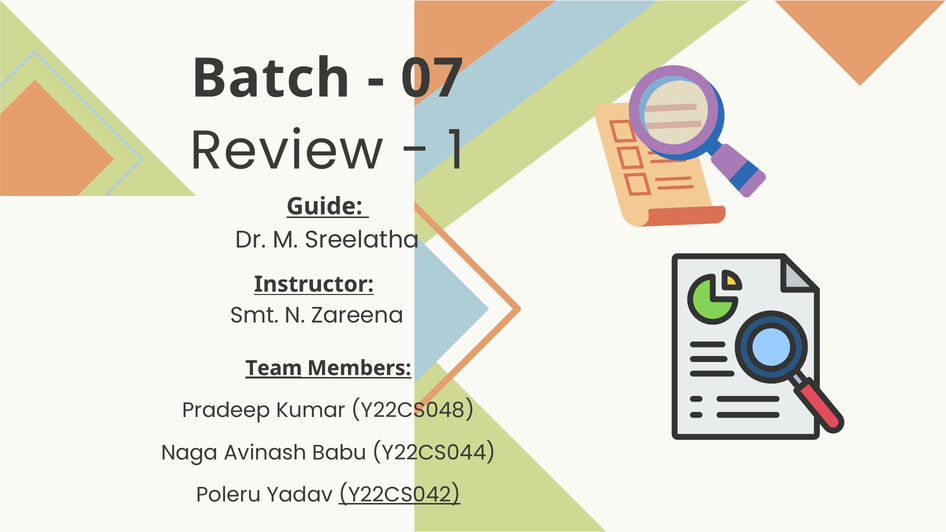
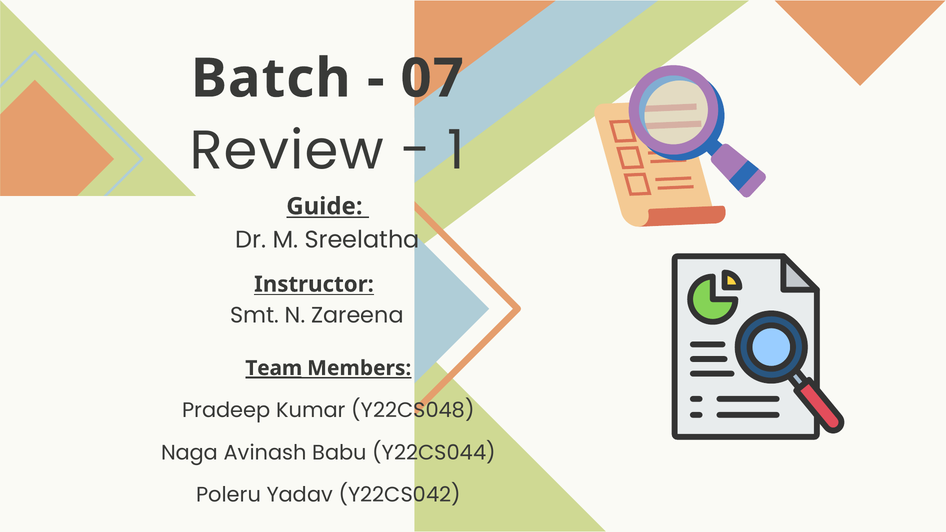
Y22CS042 underline: present -> none
